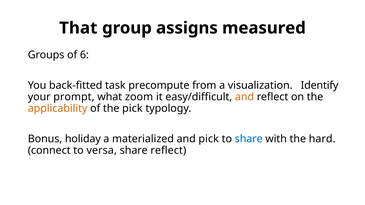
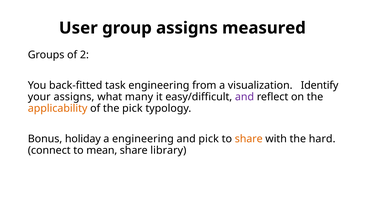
That: That -> User
6: 6 -> 2
task precompute: precompute -> engineering
your prompt: prompt -> assigns
zoom: zoom -> many
and at (245, 97) colour: orange -> purple
a materialized: materialized -> engineering
share at (249, 139) colour: blue -> orange
versa: versa -> mean
share reflect: reflect -> library
